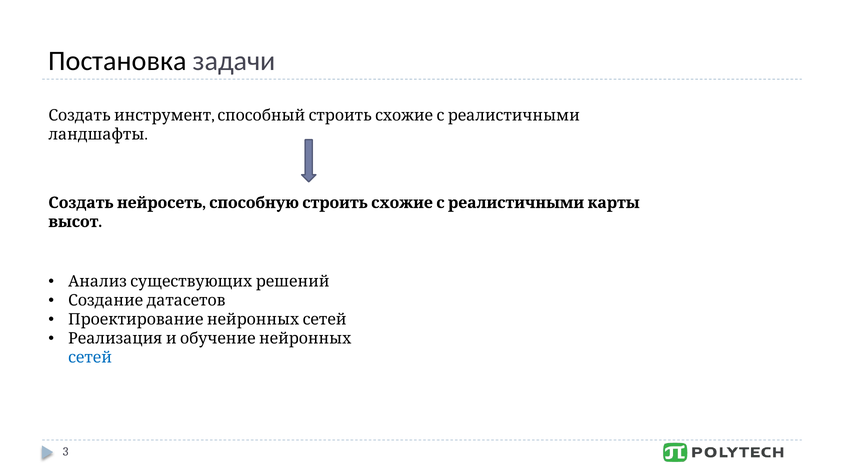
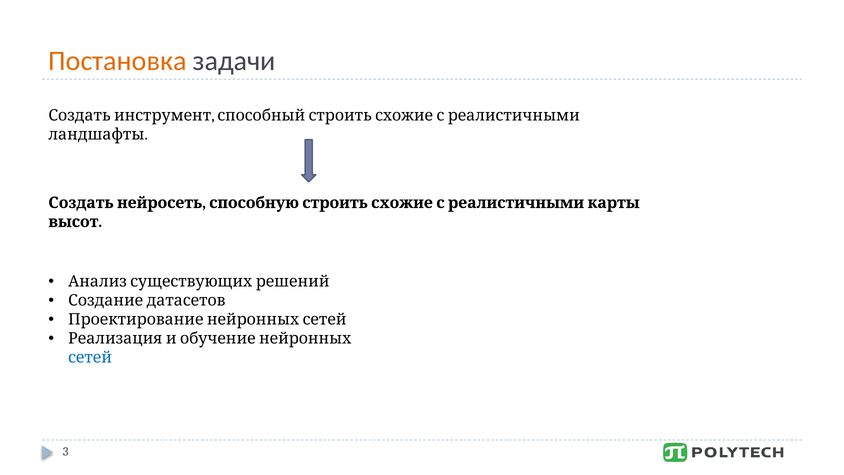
Постановка colour: black -> orange
